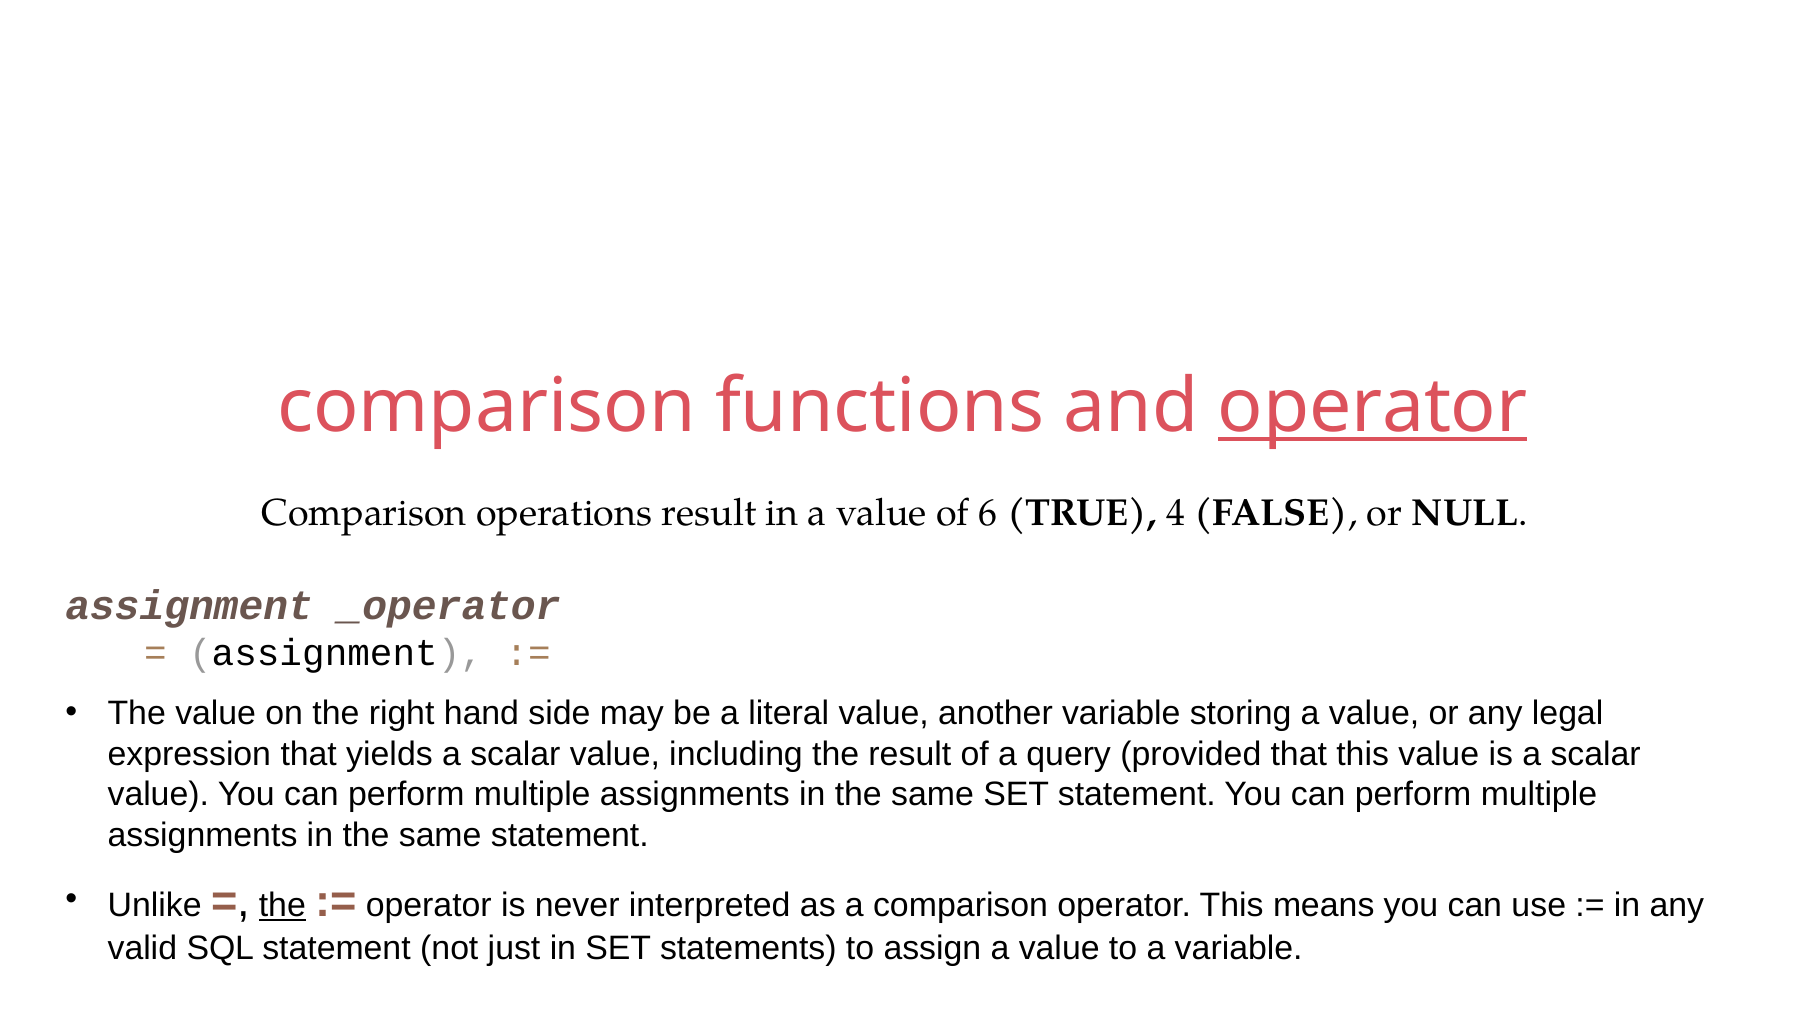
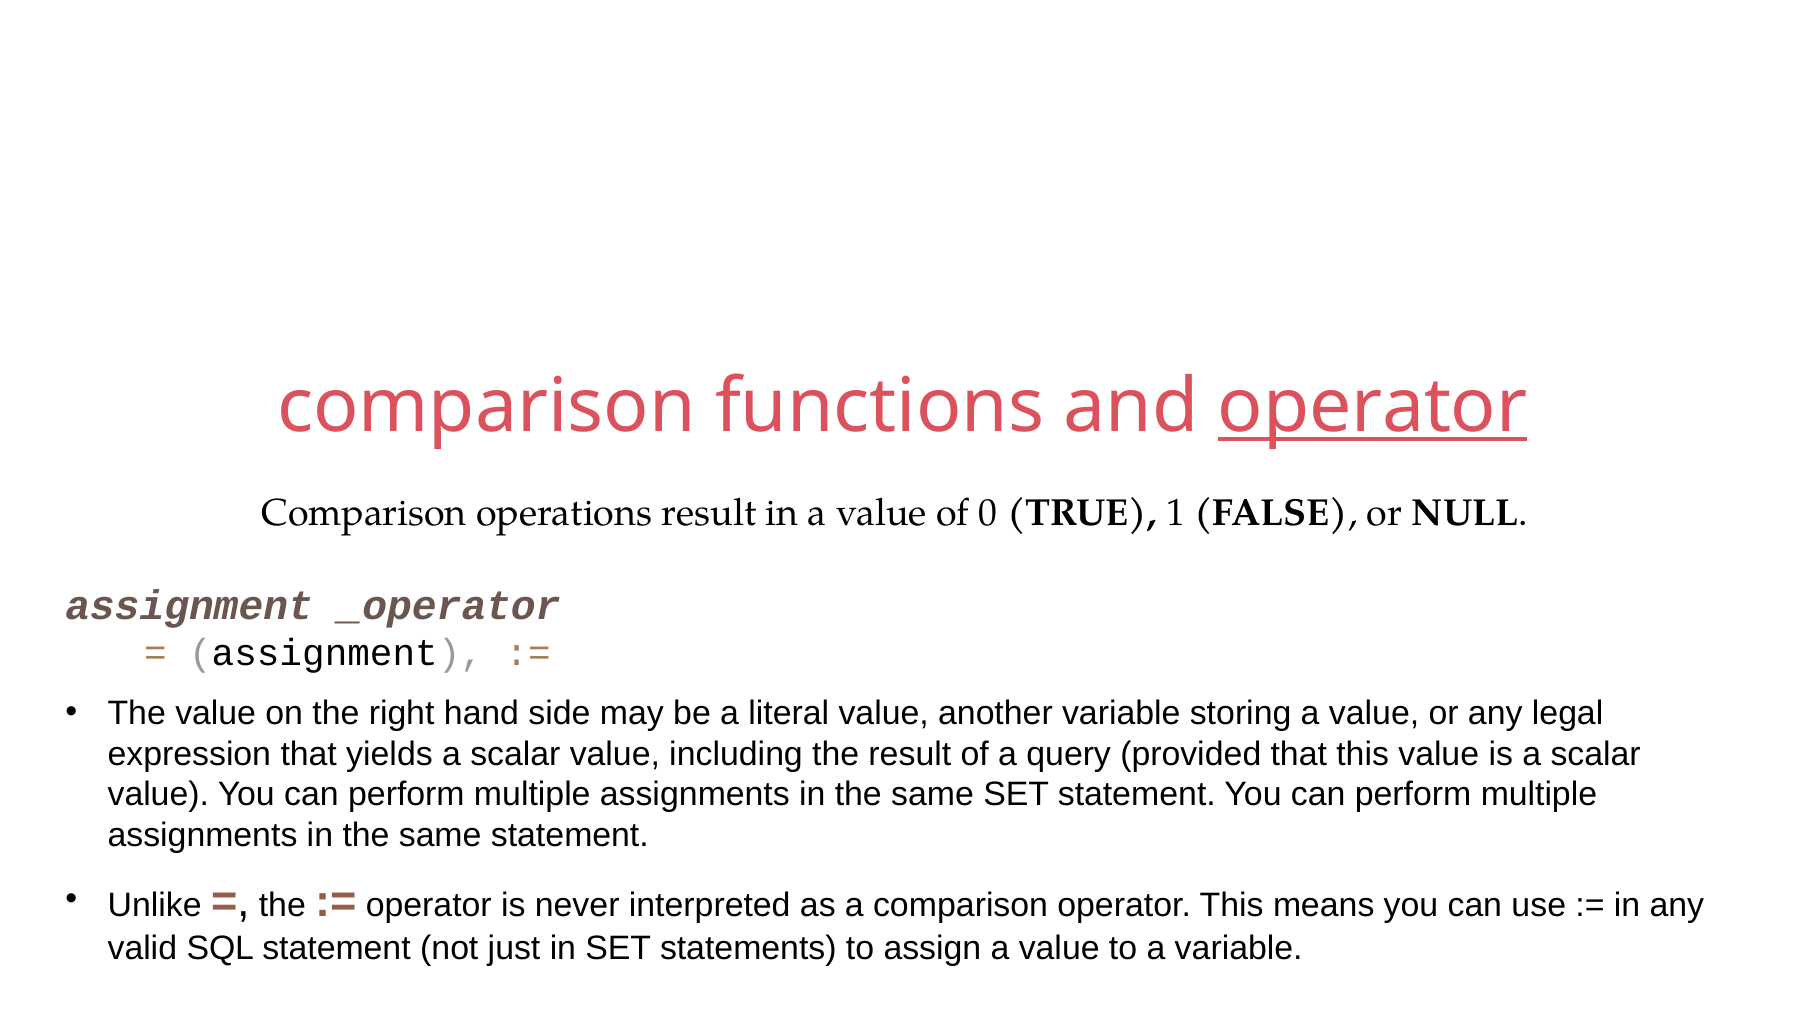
6: 6 -> 0
4: 4 -> 1
the at (282, 905) underline: present -> none
